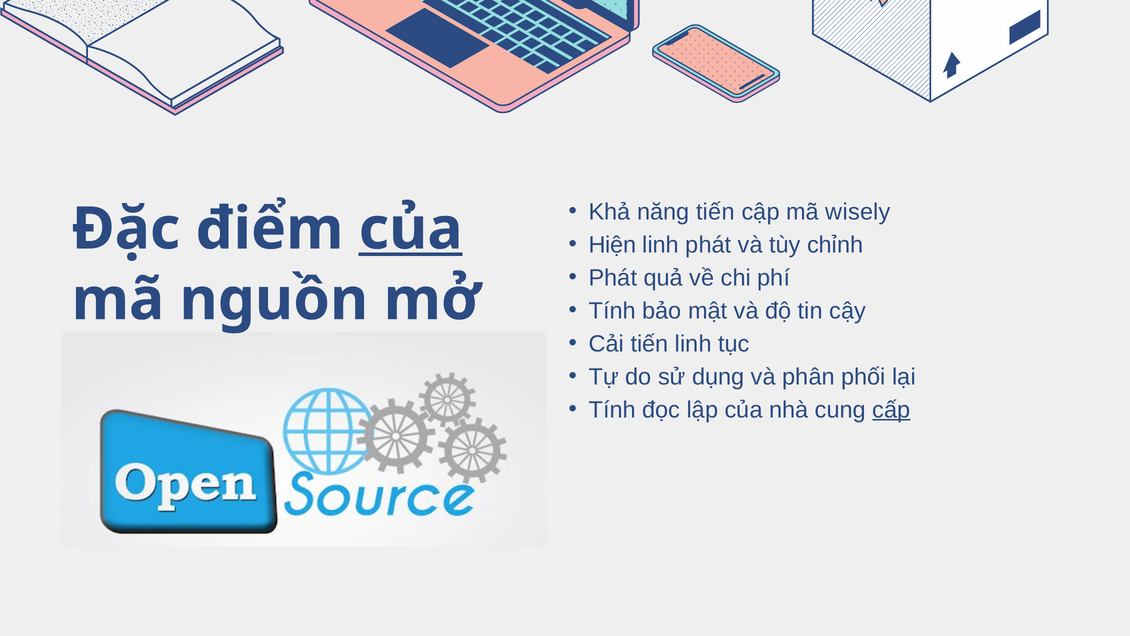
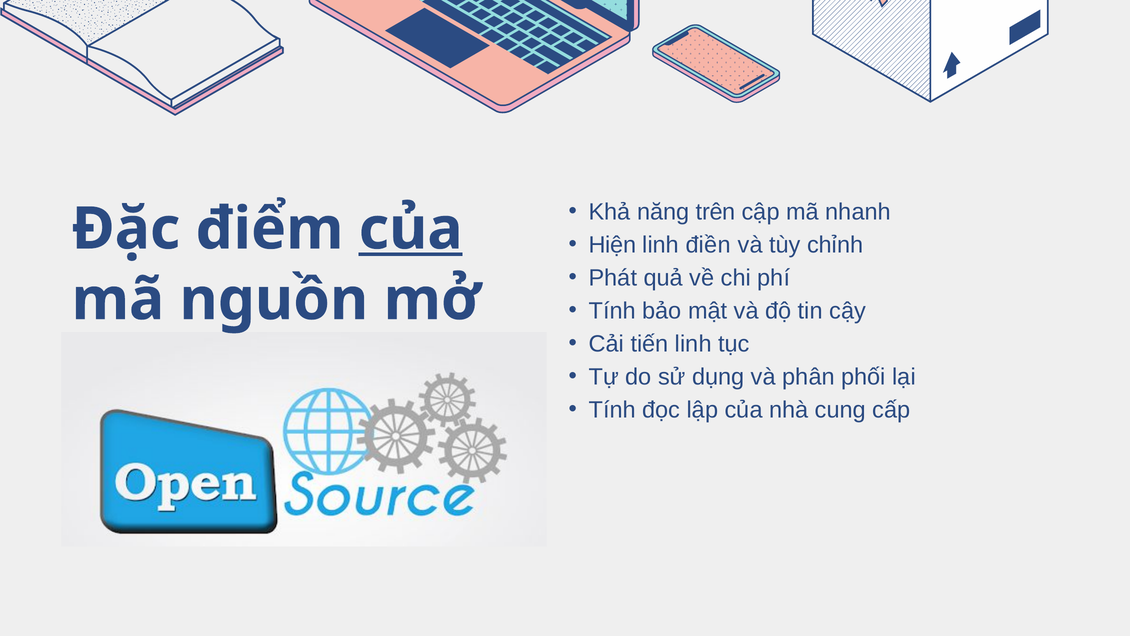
năng tiến: tiến -> trên
wisely: wisely -> nhanh
linh phát: phát -> điền
cấp underline: present -> none
